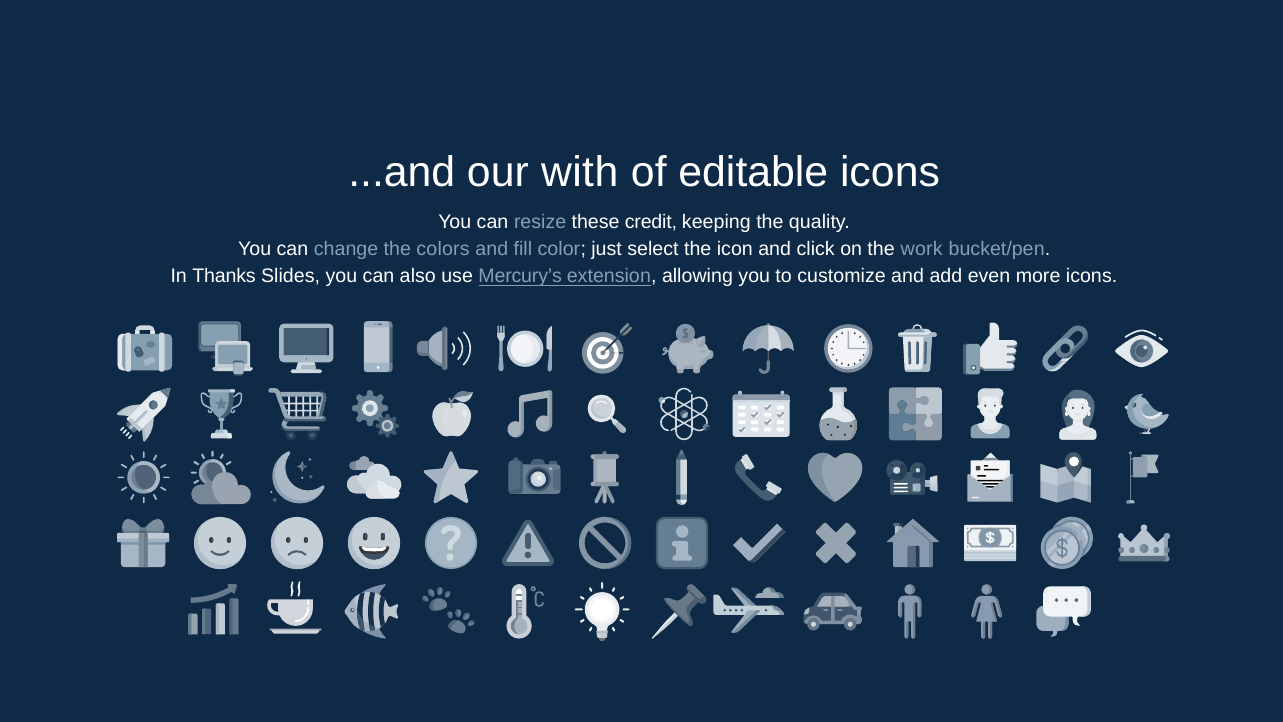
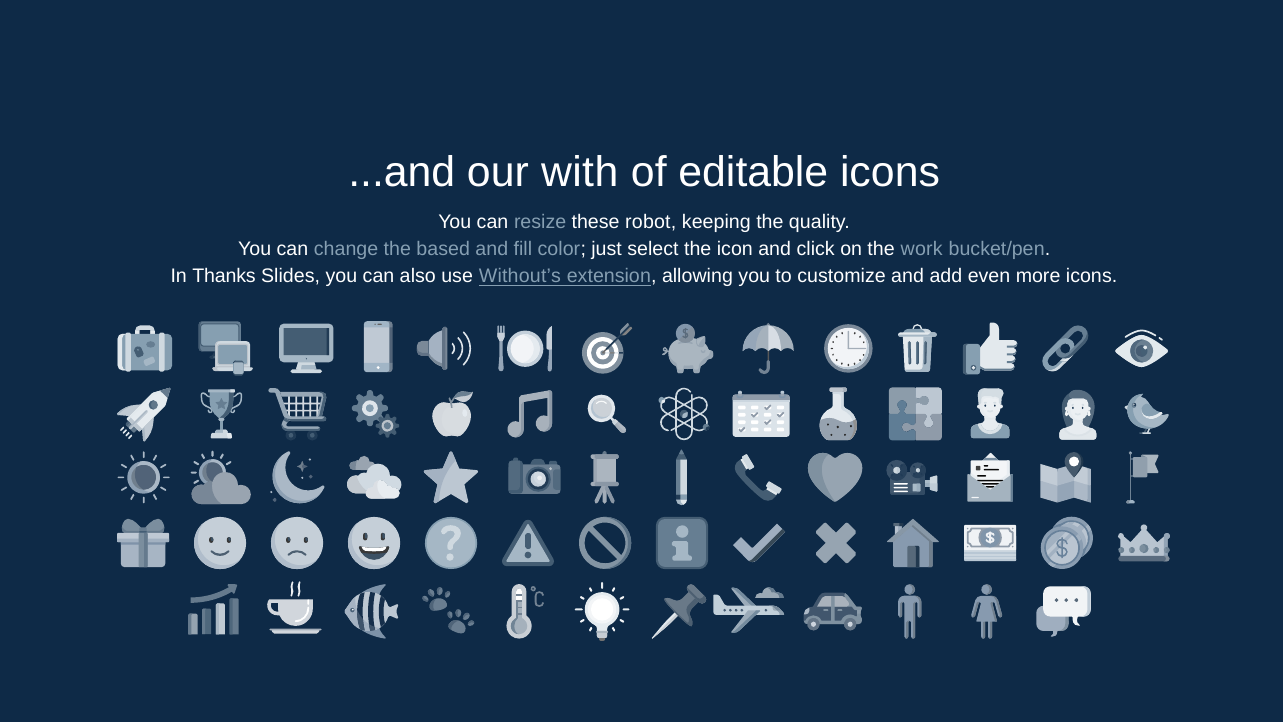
credit: credit -> robot
colors: colors -> based
Mercury’s: Mercury’s -> Without’s
